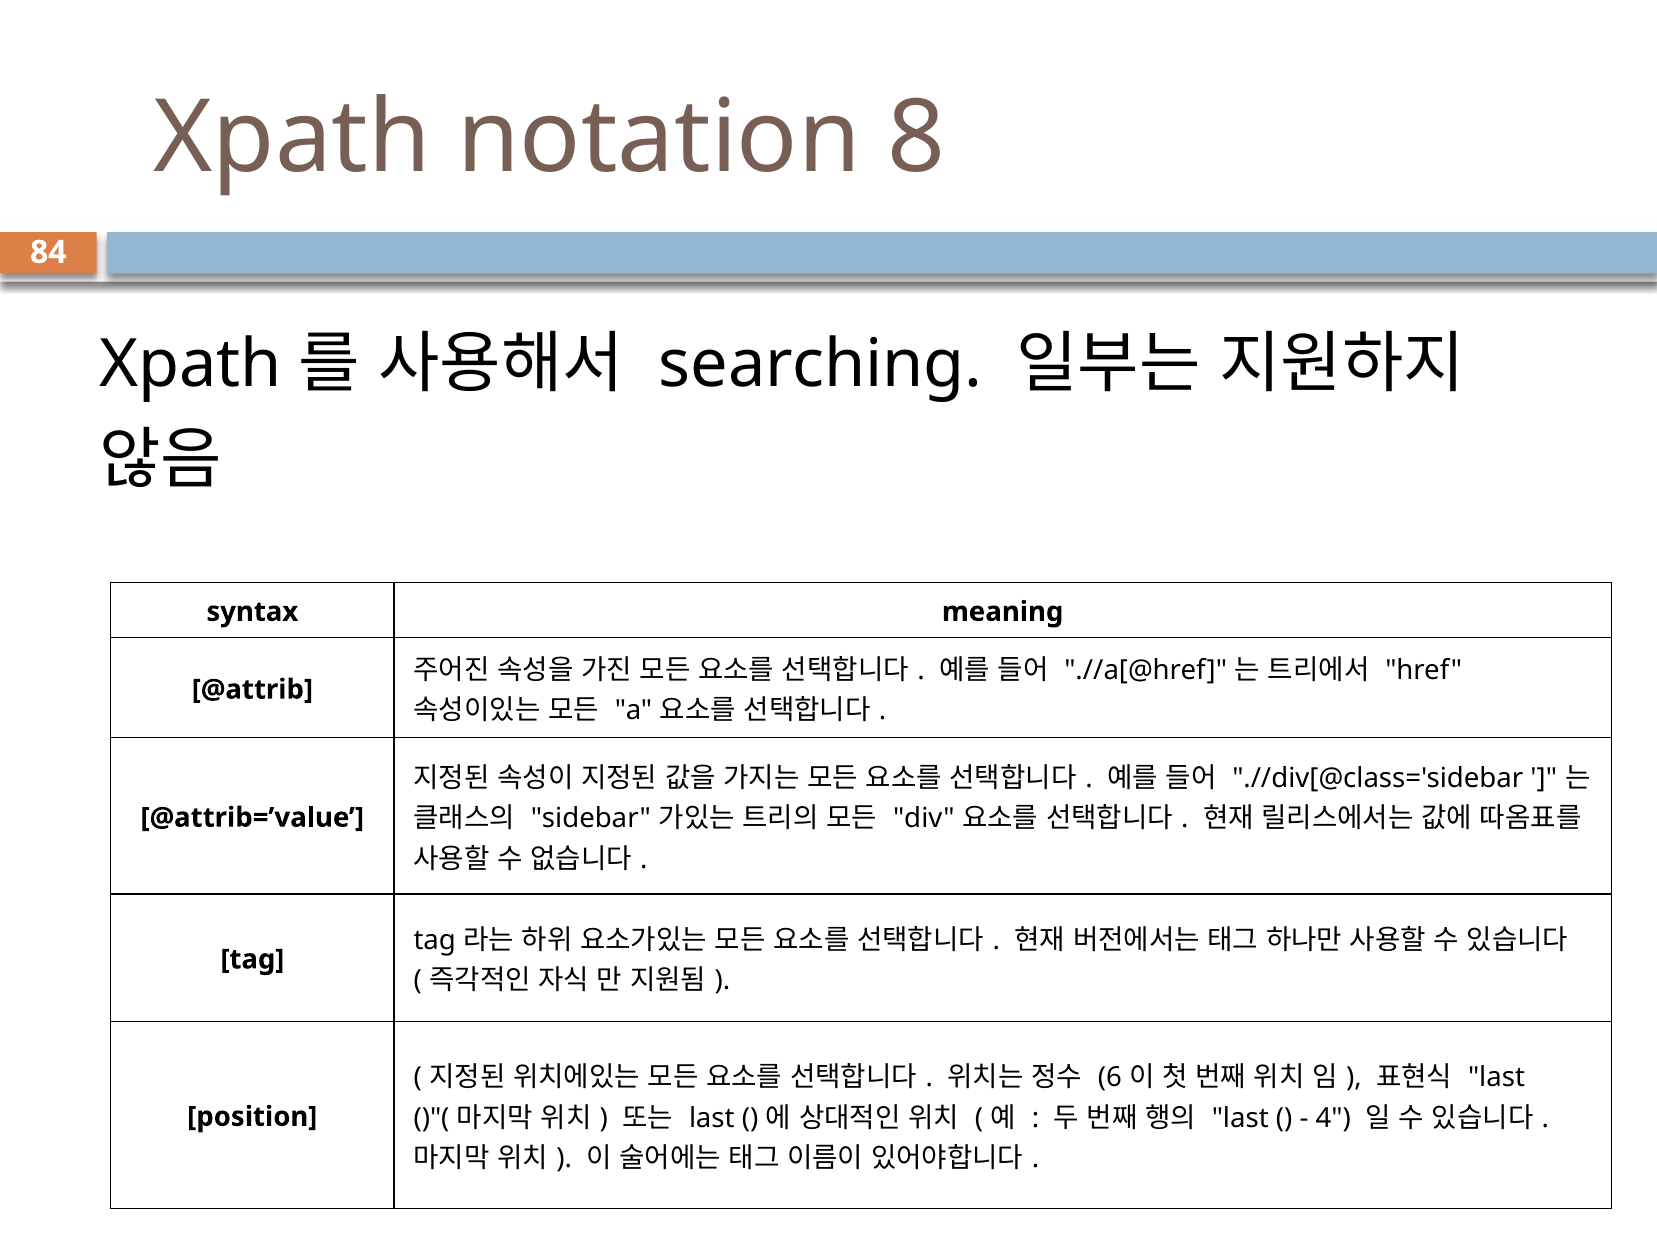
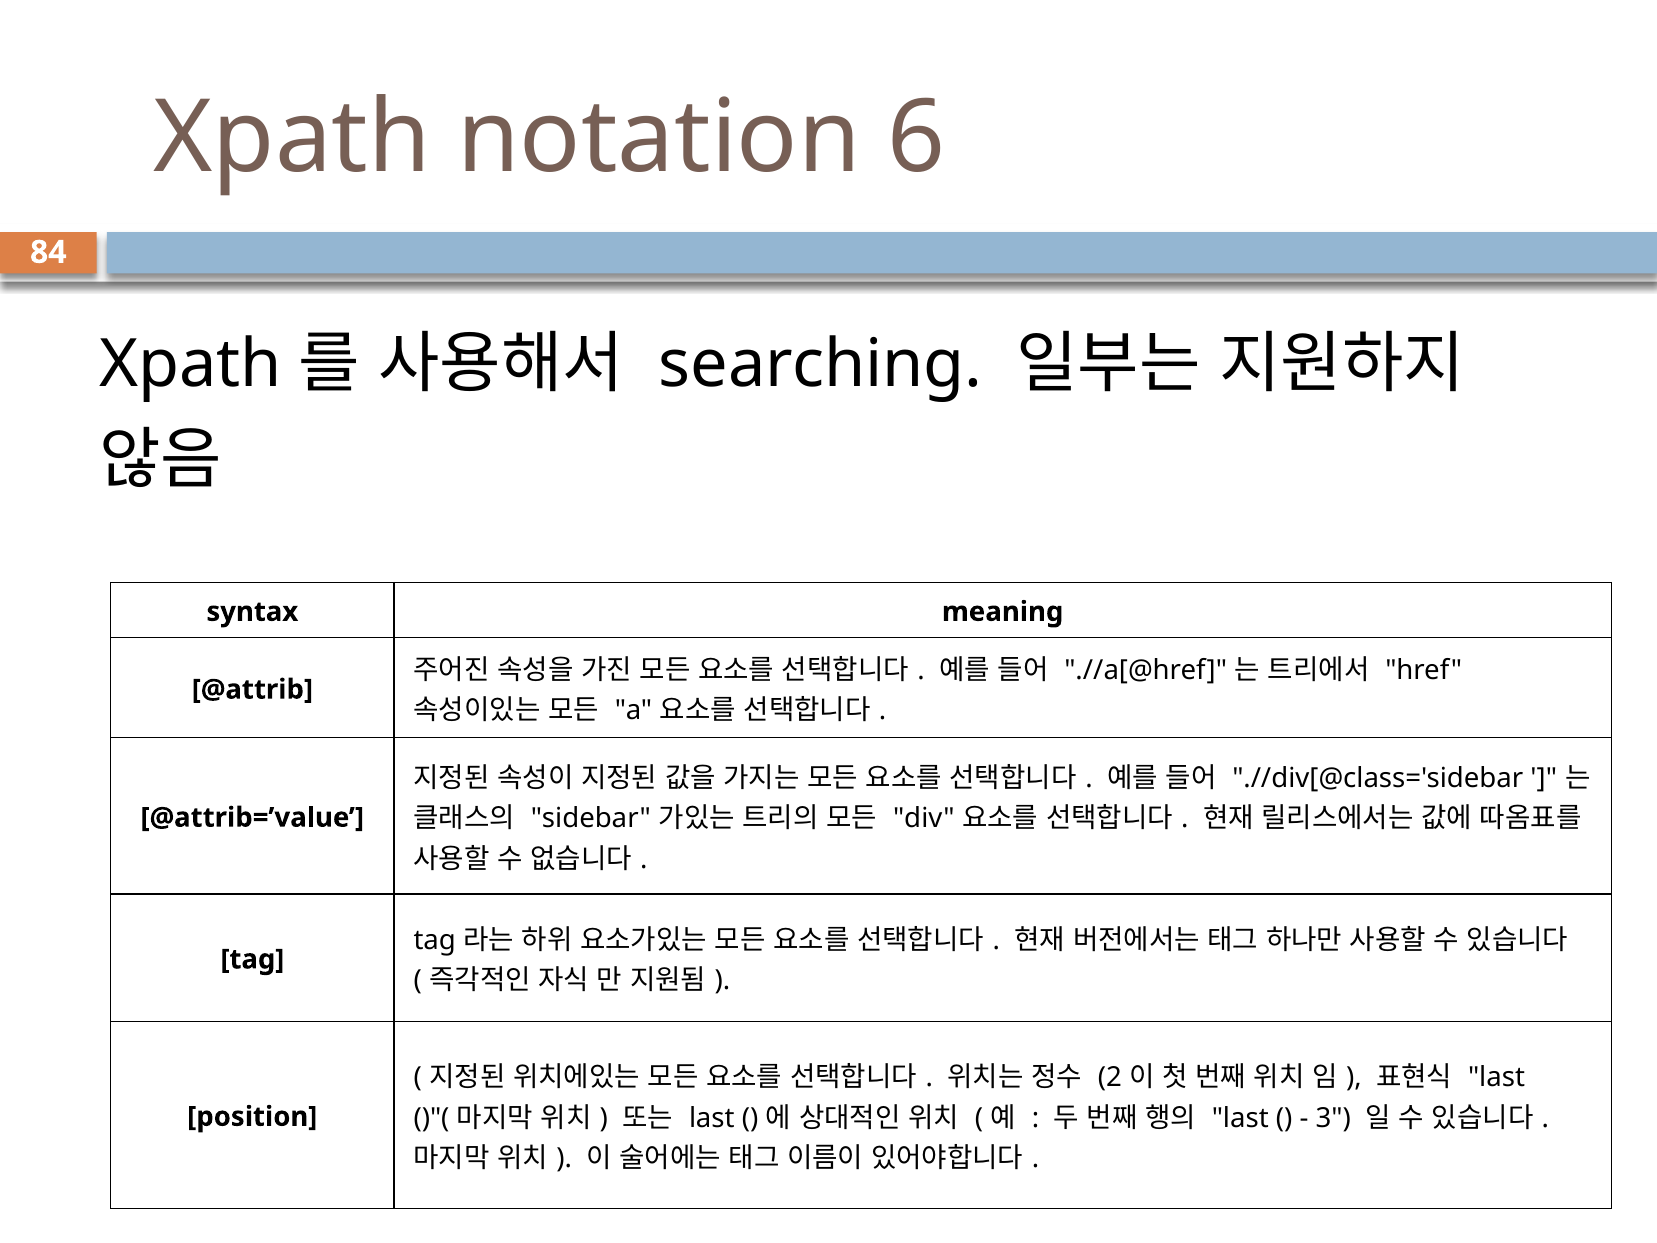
8: 8 -> 6
6: 6 -> 2
4: 4 -> 3
